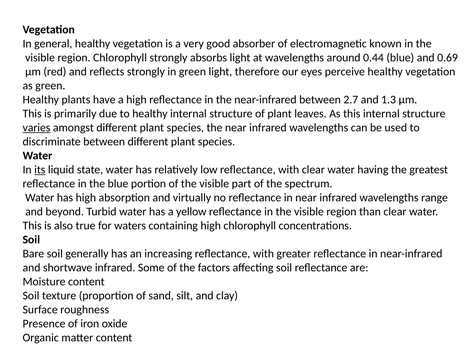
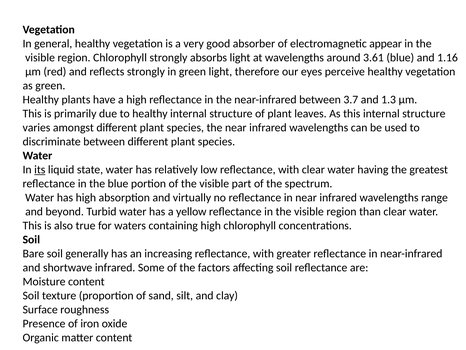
known: known -> appear
0.44: 0.44 -> 3.61
0.69: 0.69 -> 1.16
2.7: 2.7 -> 3.7
varies underline: present -> none
